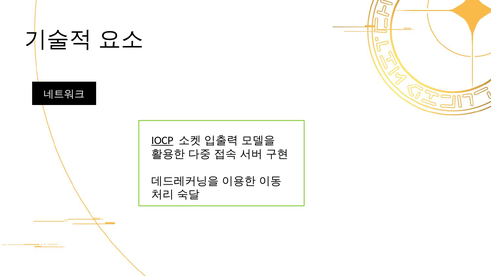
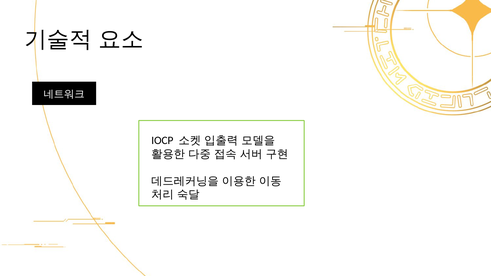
IOCP underline: present -> none
